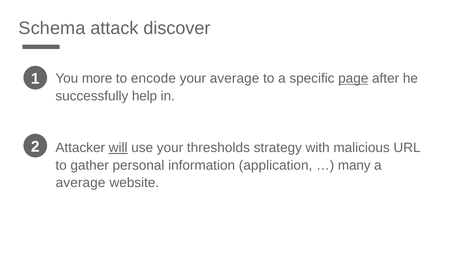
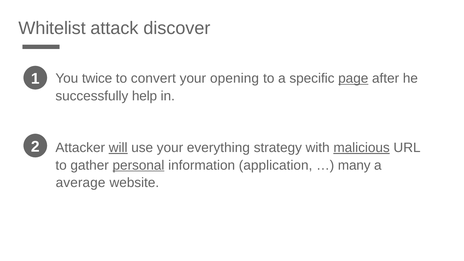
Schema: Schema -> Whitelist
more: more -> twice
encode: encode -> convert
your average: average -> opening
thresholds: thresholds -> everything
malicious underline: none -> present
personal underline: none -> present
